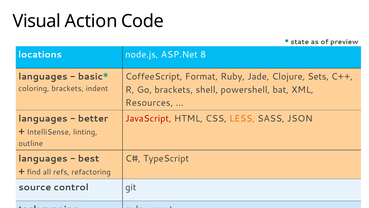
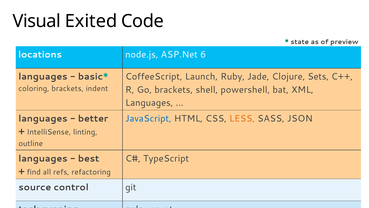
Action: Action -> Exited
8: 8 -> 6
Format: Format -> Launch
Resources at (149, 103): Resources -> Languages
JavaScript colour: red -> blue
